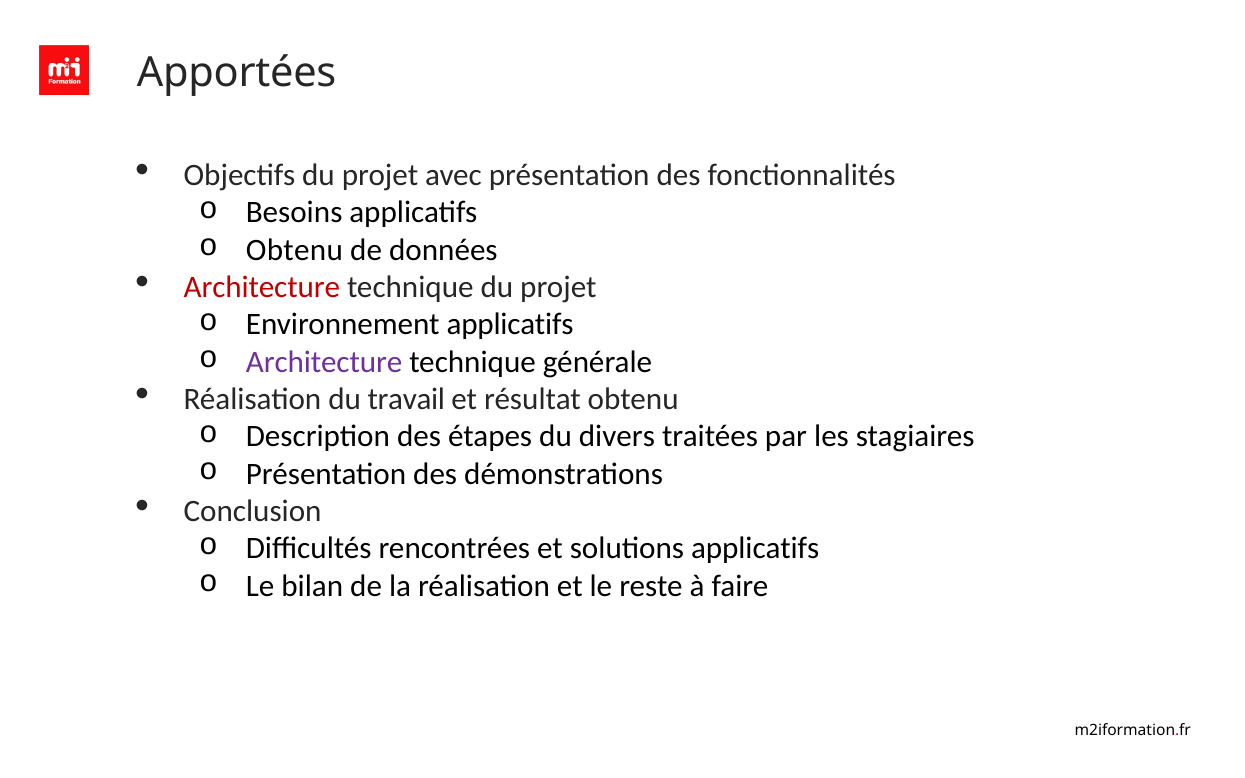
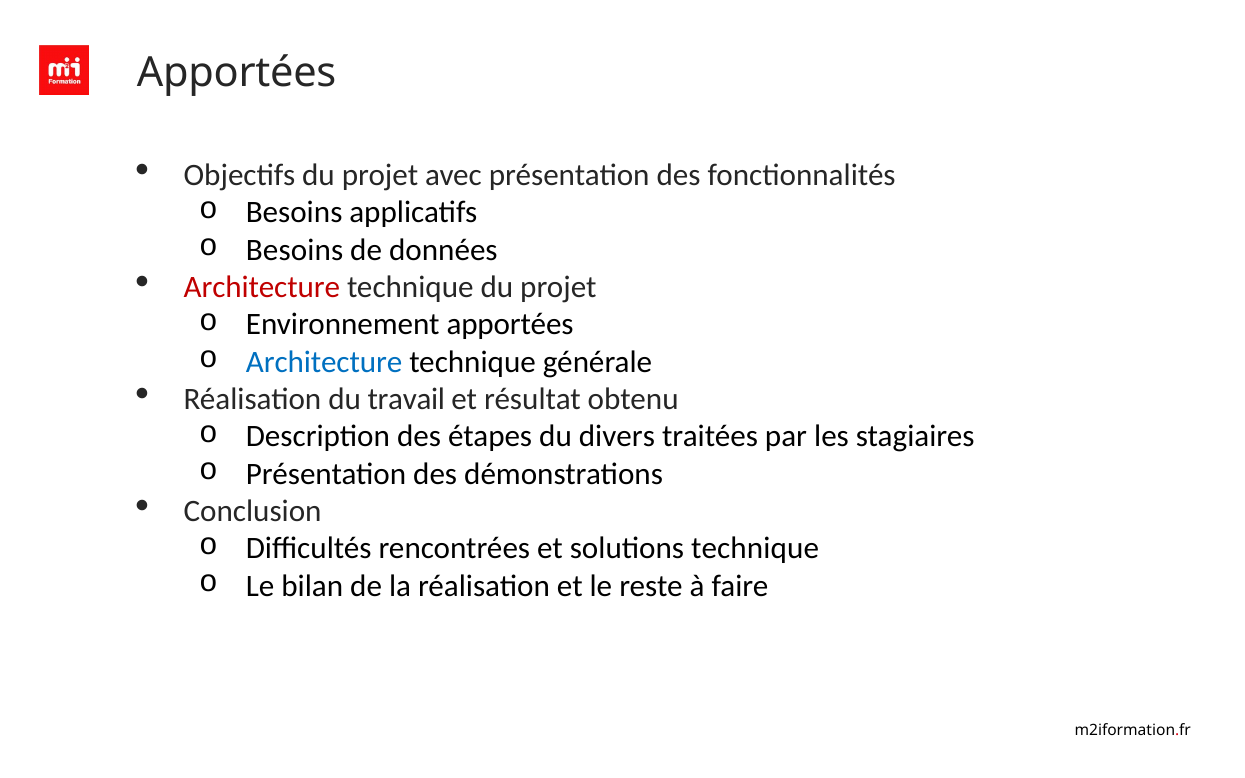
Obtenu at (294, 250): Obtenu -> Besoins
Environnement applicatifs: applicatifs -> apportées
Architecture at (324, 362) colour: purple -> blue
solutions applicatifs: applicatifs -> technique
